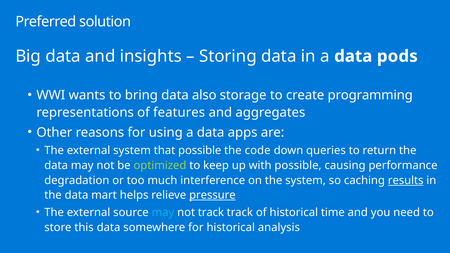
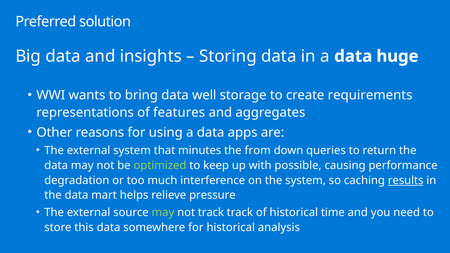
pods: pods -> huge
also: also -> well
programming: programming -> requirements
that possible: possible -> minutes
code: code -> from
pressure underline: present -> none
may at (163, 213) colour: light blue -> light green
